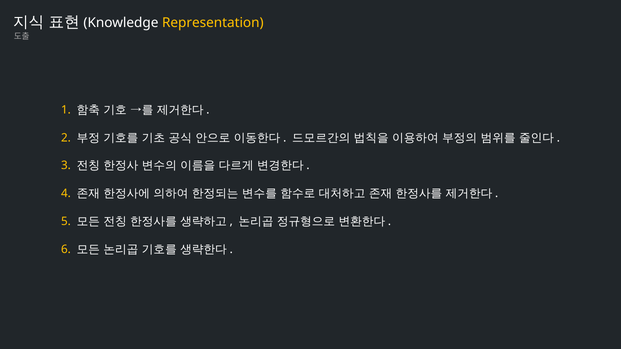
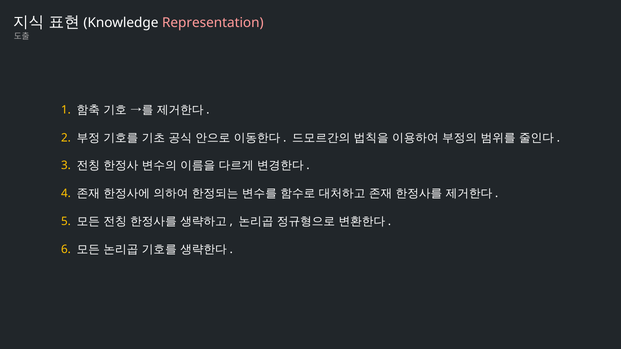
Representation colour: yellow -> pink
